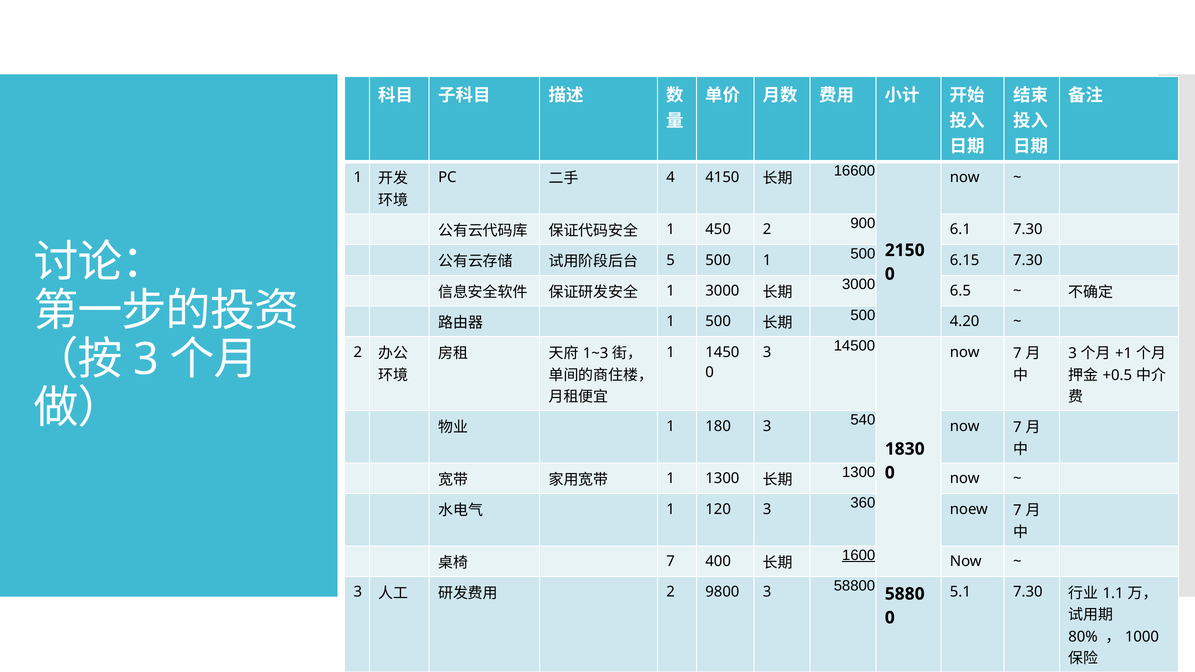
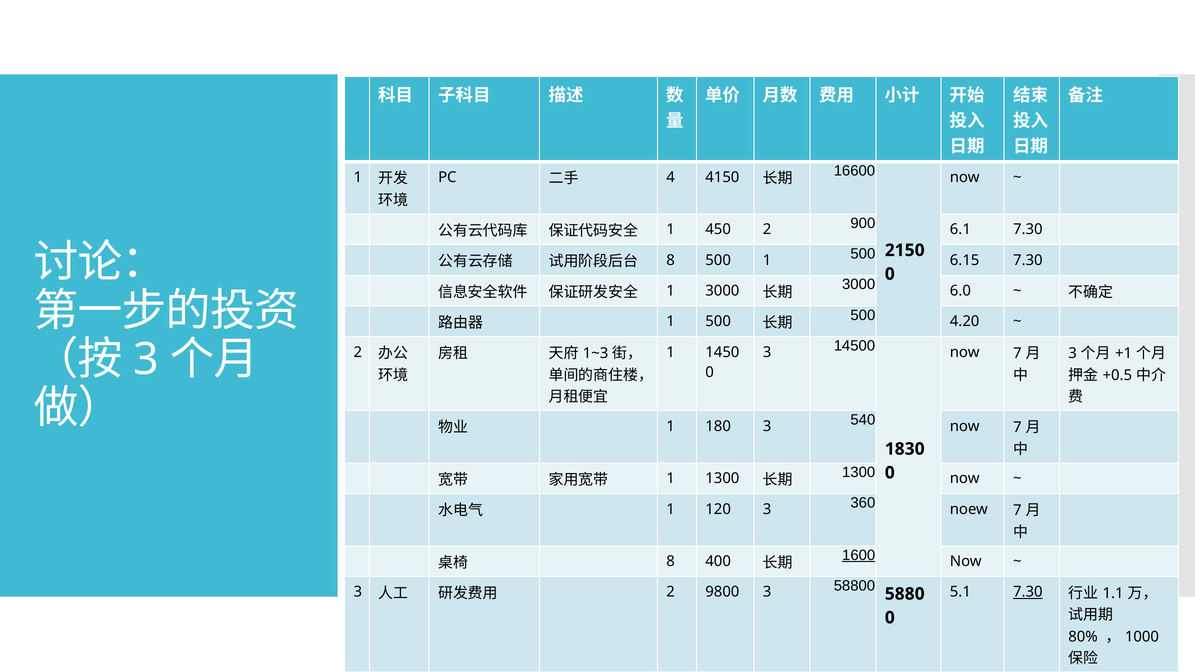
5 at (671, 260): 5 -> 8
6.5: 6.5 -> 6.0
7 at (671, 562): 7 -> 8
7.30 at (1028, 592) underline: none -> present
